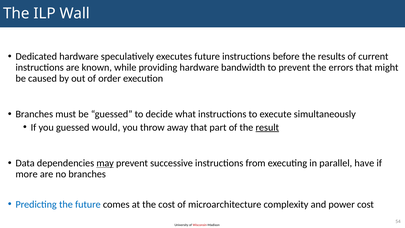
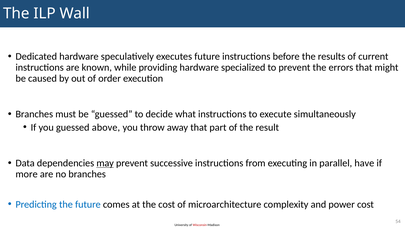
bandwidth: bandwidth -> specialized
would: would -> above
result underline: present -> none
